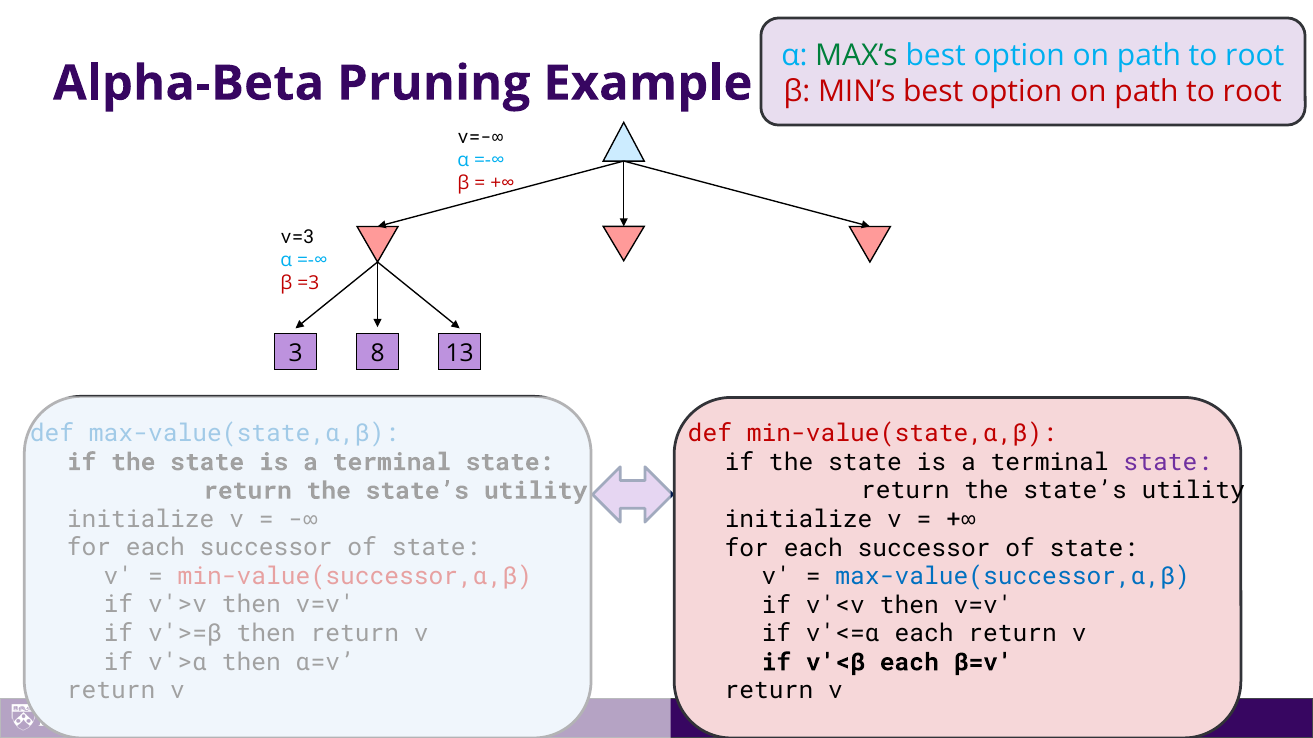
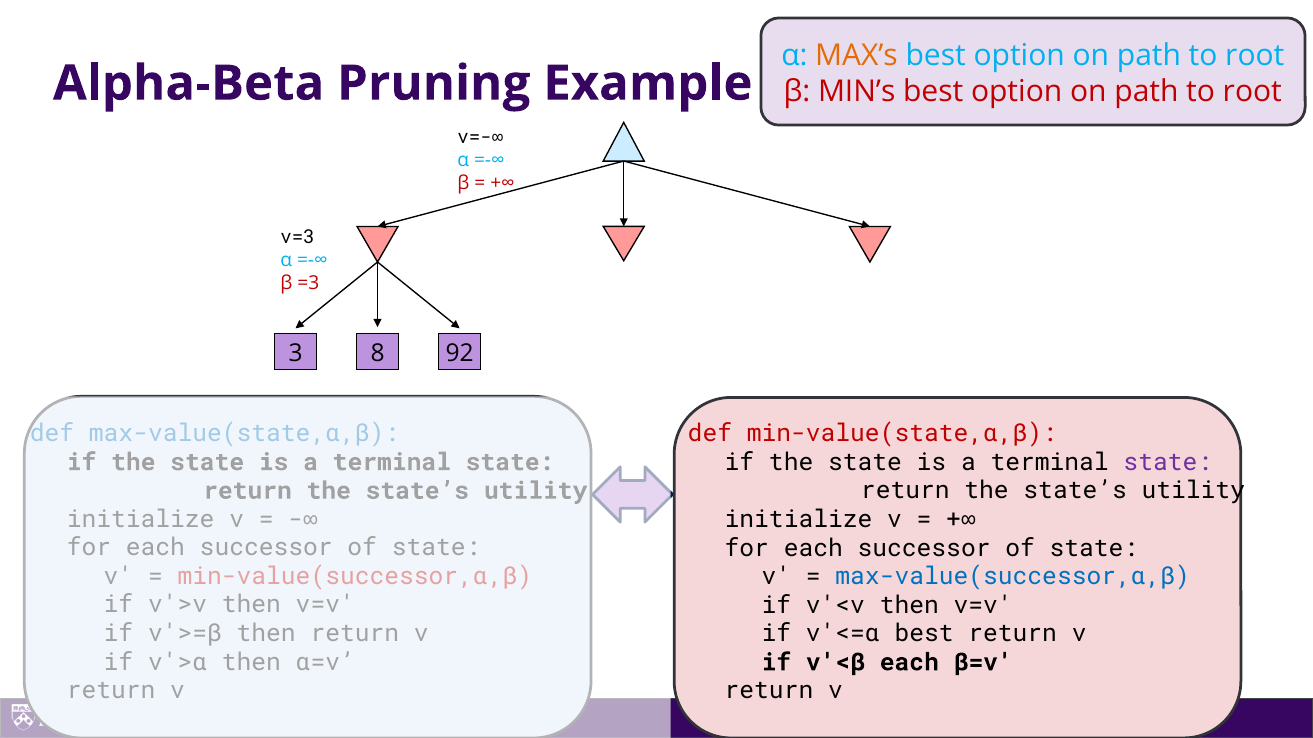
MAX’s colour: green -> orange
13: 13 -> 92
v'<=α each: each -> best
